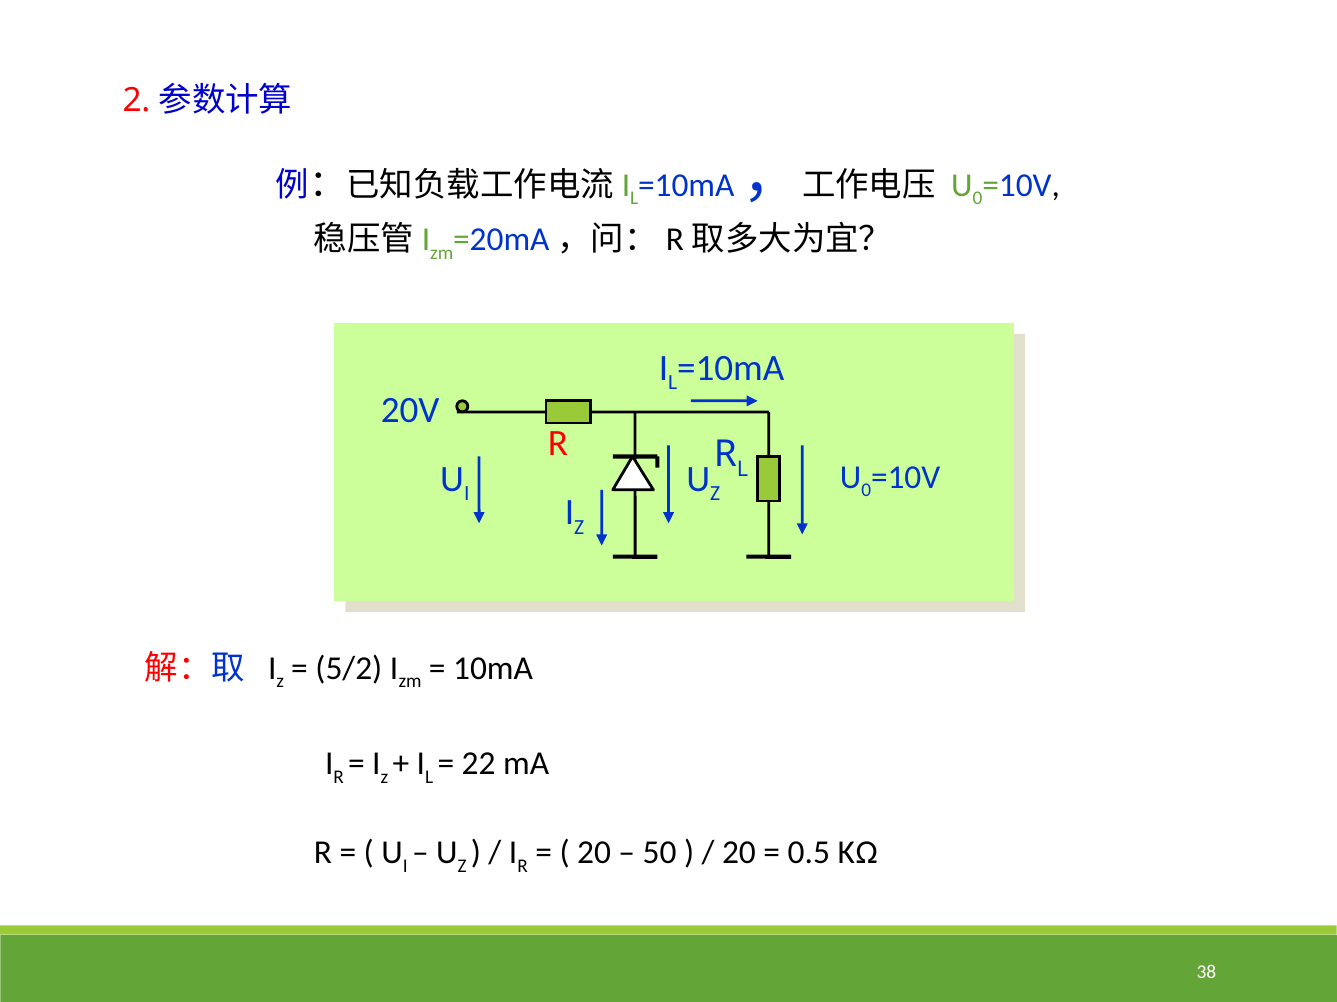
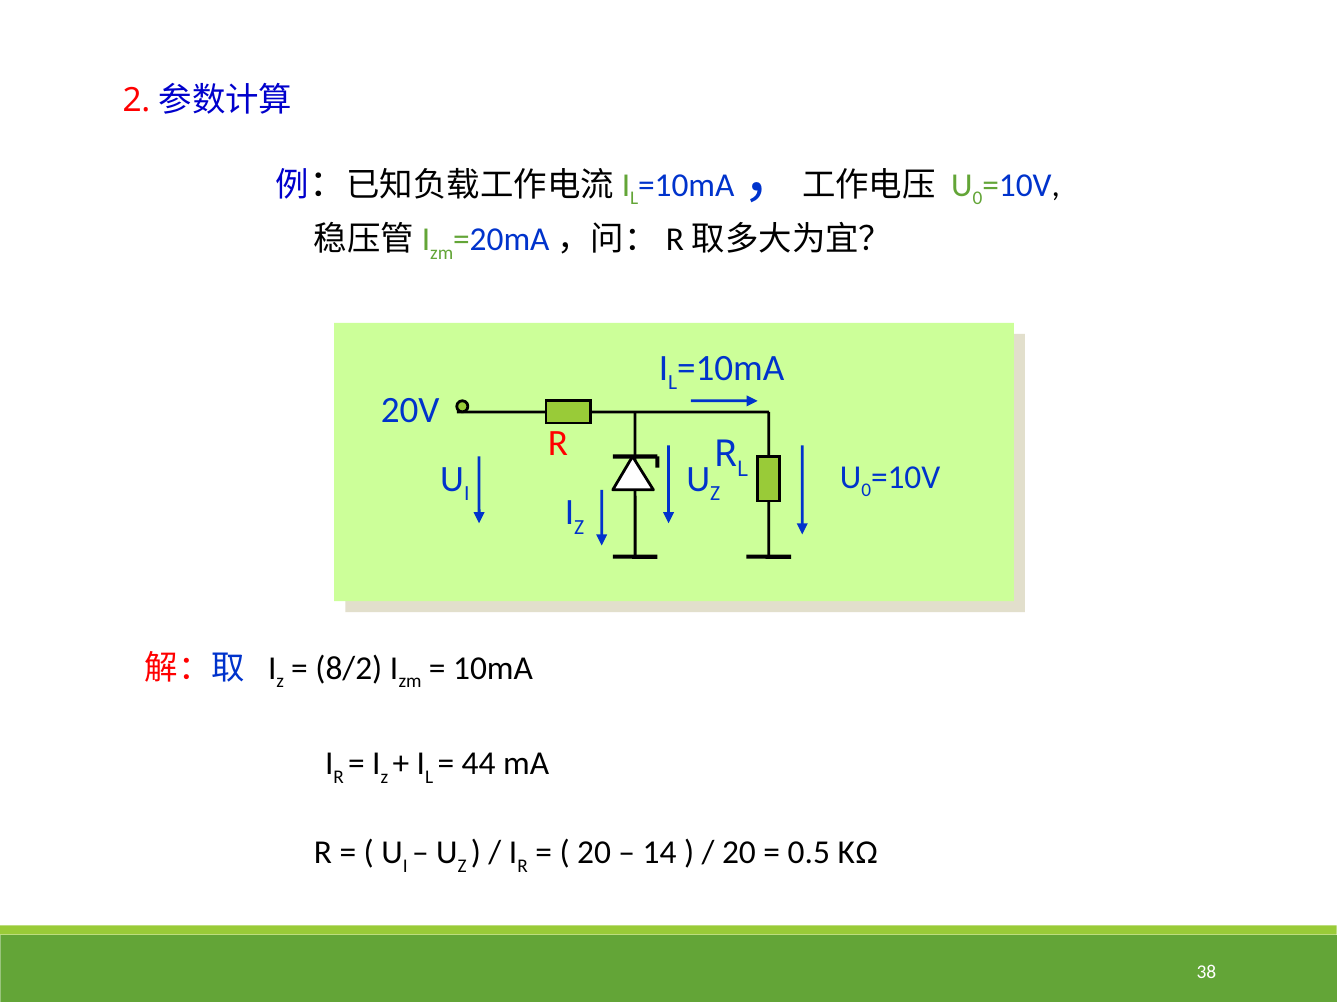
5/2: 5/2 -> 8/2
22: 22 -> 44
50: 50 -> 14
